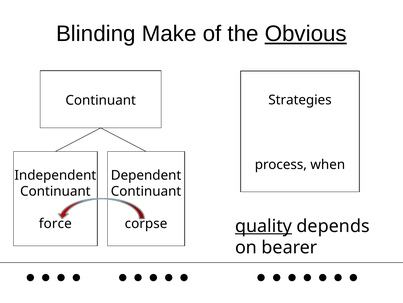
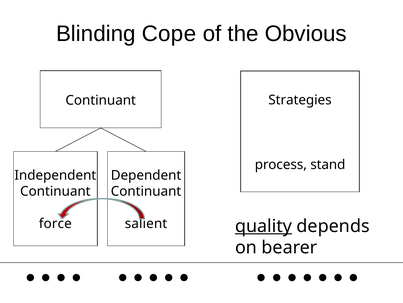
Make: Make -> Cope
Obvious underline: present -> none
when: when -> stand
corpse: corpse -> salient
